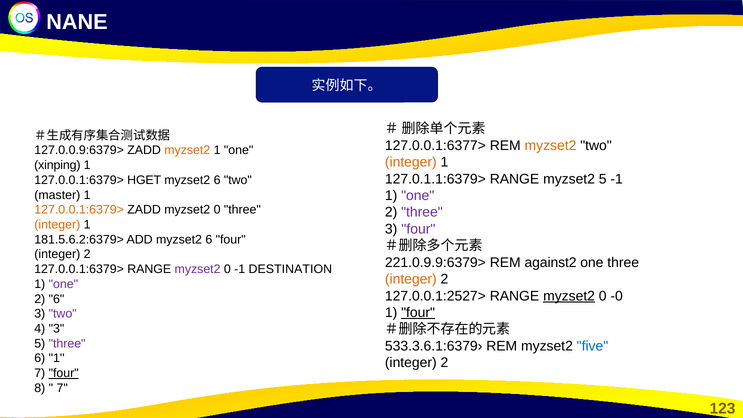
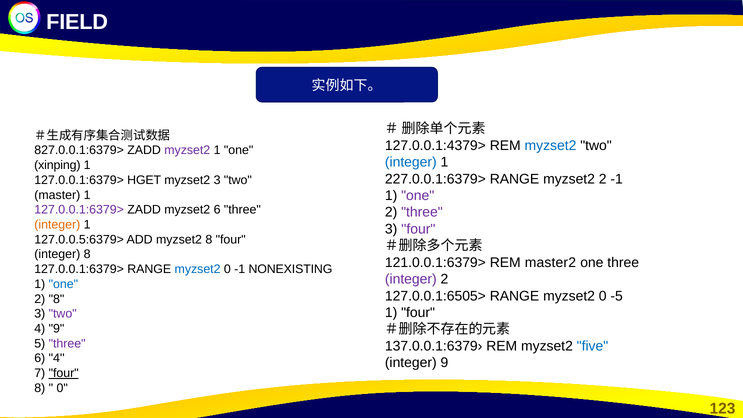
NANE: NANE -> FIELD
127.0.0.1:6377>: 127.0.0.1:6377> -> 127.0.0.1:4379>
myzset2 at (550, 145) colour: orange -> blue
127.0.0.9:6379>: 127.0.0.9:6379> -> 827.0.0.1:6379>
myzset2 at (187, 150) colour: orange -> purple
integer at (411, 162) colour: orange -> blue
127.0.1.1:6379>: 127.0.1.1:6379> -> 227.0.0.1:6379>
myzset2 5: 5 -> 2
6 at (217, 180): 6 -> 3
127.0.0.1:6379> at (79, 210) colour: orange -> purple
ZADD myzset2 0: 0 -> 6
181.5.6.2:6379>: 181.5.6.2:6379> -> 127.0.0.5:6379>
ADD myzset2 6: 6 -> 8
2 at (87, 254): 2 -> 8
221.0.9.9:6379>: 221.0.9.9:6379> -> 121.0.0.1:6379>
against2: against2 -> master2
myzset2 at (198, 269) colour: purple -> blue
DESTINATION: DESTINATION -> NONEXISTING
integer at (411, 279) colour: orange -> purple
one at (63, 284) colour: purple -> blue
127.0.0.1:2527>: 127.0.0.1:2527> -> 127.0.0.1:6505>
myzset2 at (569, 296) underline: present -> none
-0: -0 -> -5
2 6: 6 -> 8
four at (418, 313) underline: present -> none
4 3: 3 -> 9
533.3.6.1:6379›: 533.3.6.1:6379› -> 137.0.0.1:6379›
6 1: 1 -> 4
2 at (444, 363): 2 -> 9
7 at (62, 388): 7 -> 0
